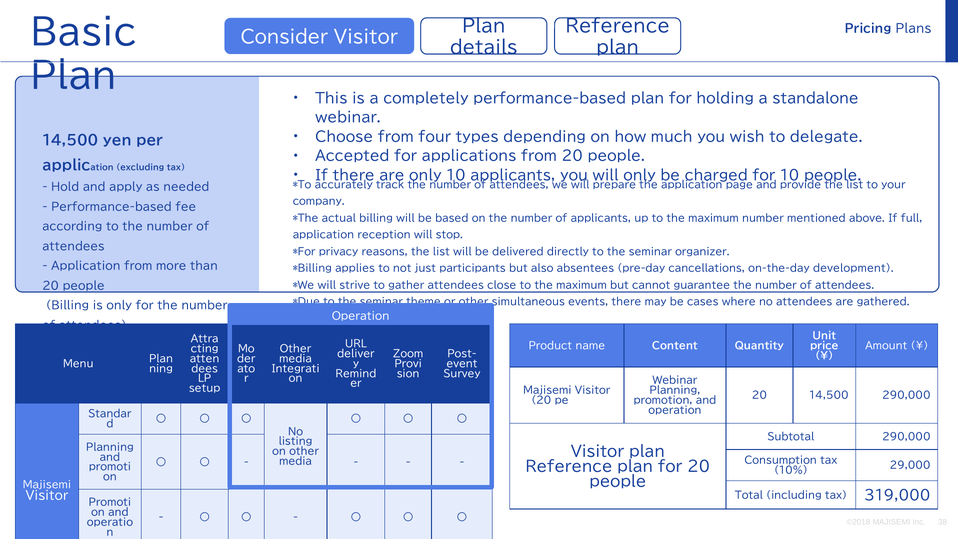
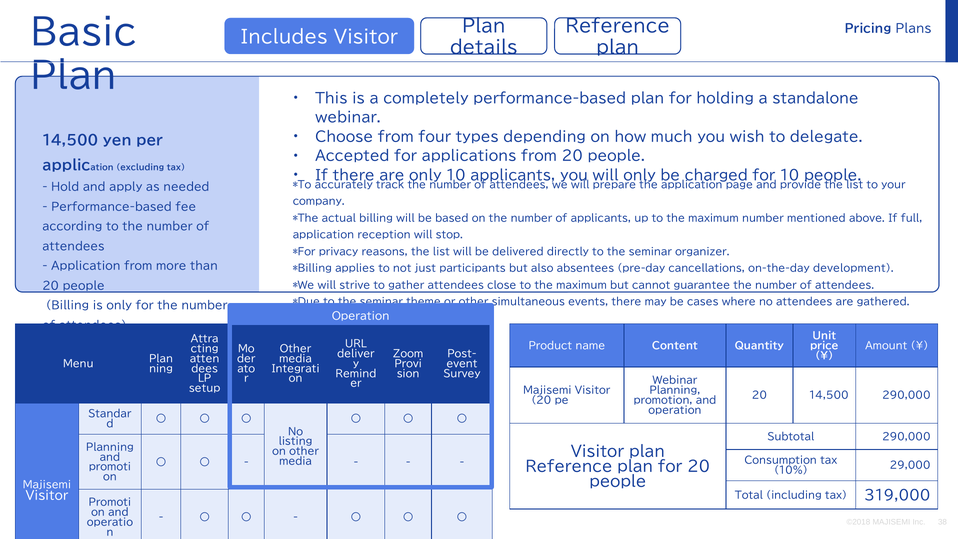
Consider: Consider -> Includes
